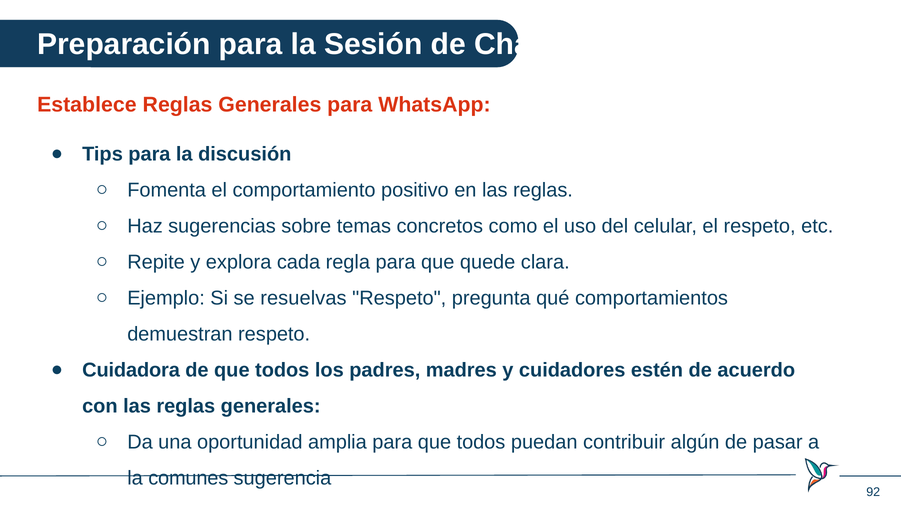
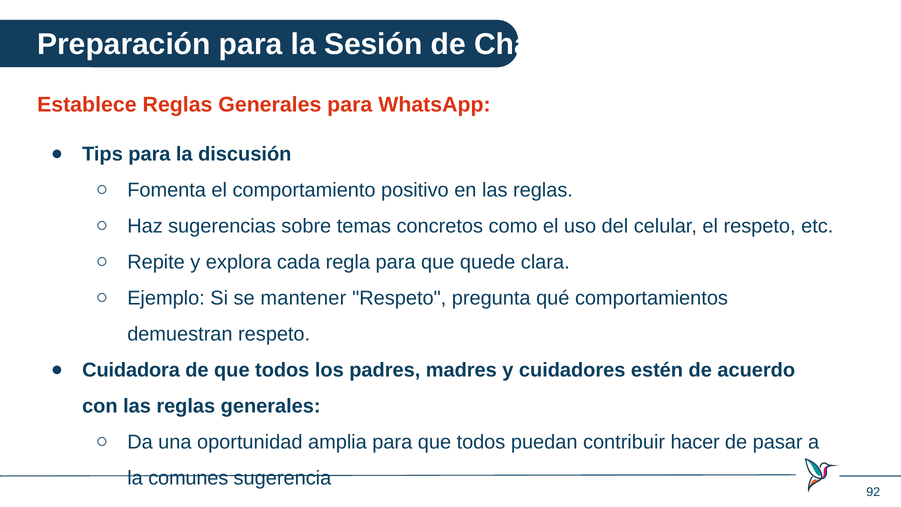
resuelvas: resuelvas -> mantener
algún: algún -> hacer
